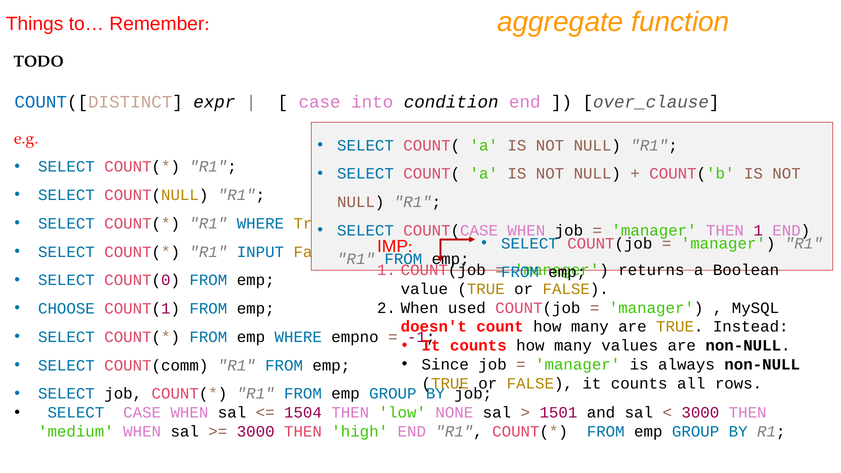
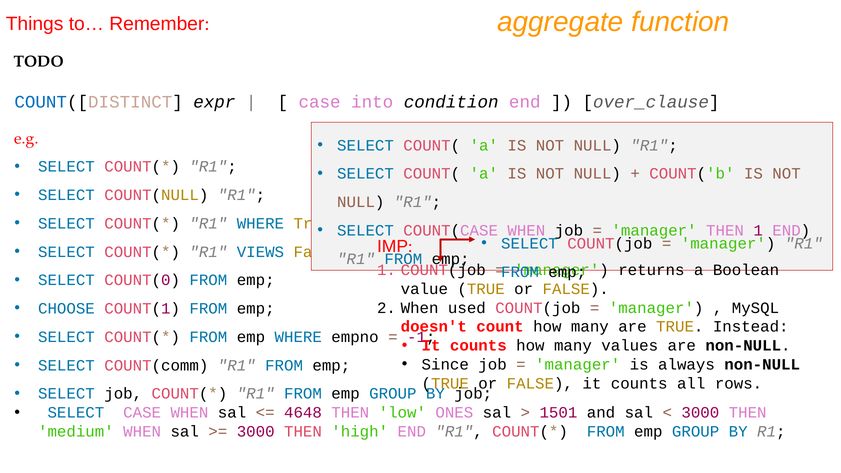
INPUT: INPUT -> VIEWS
1504: 1504 -> 4648
NONE: NONE -> ONES
